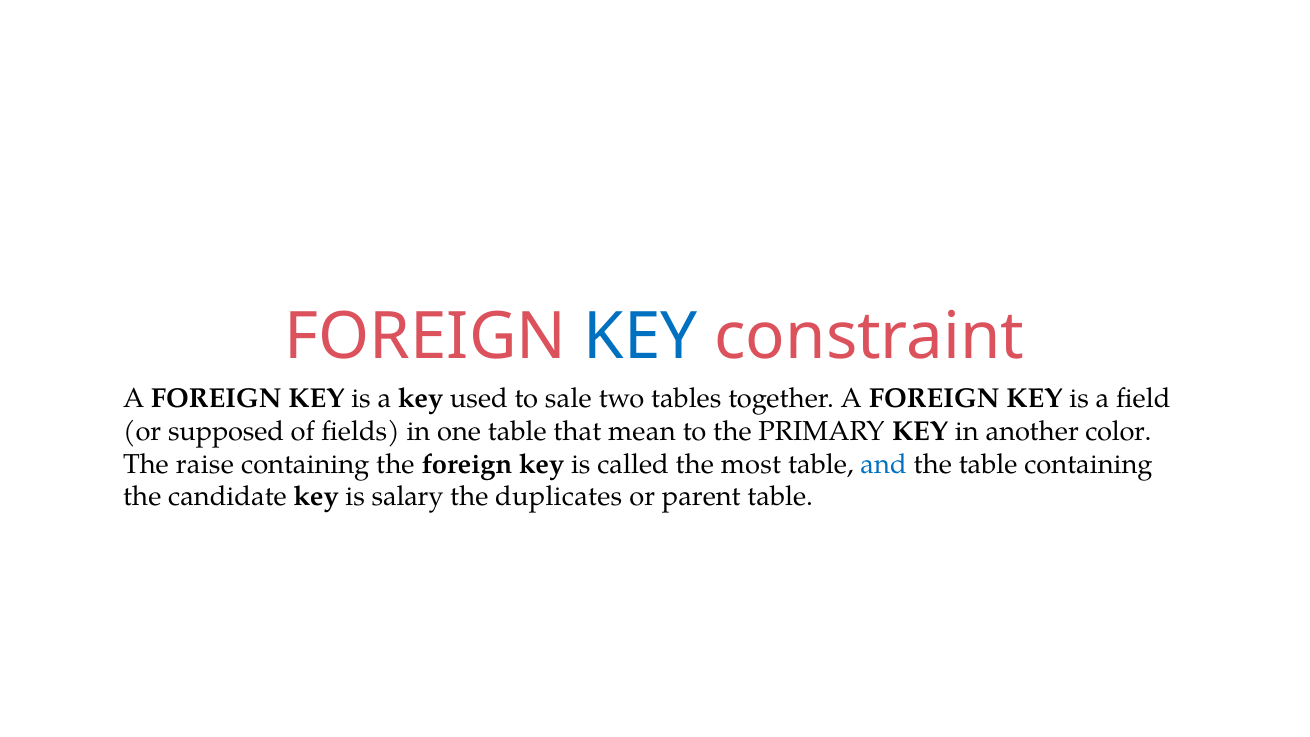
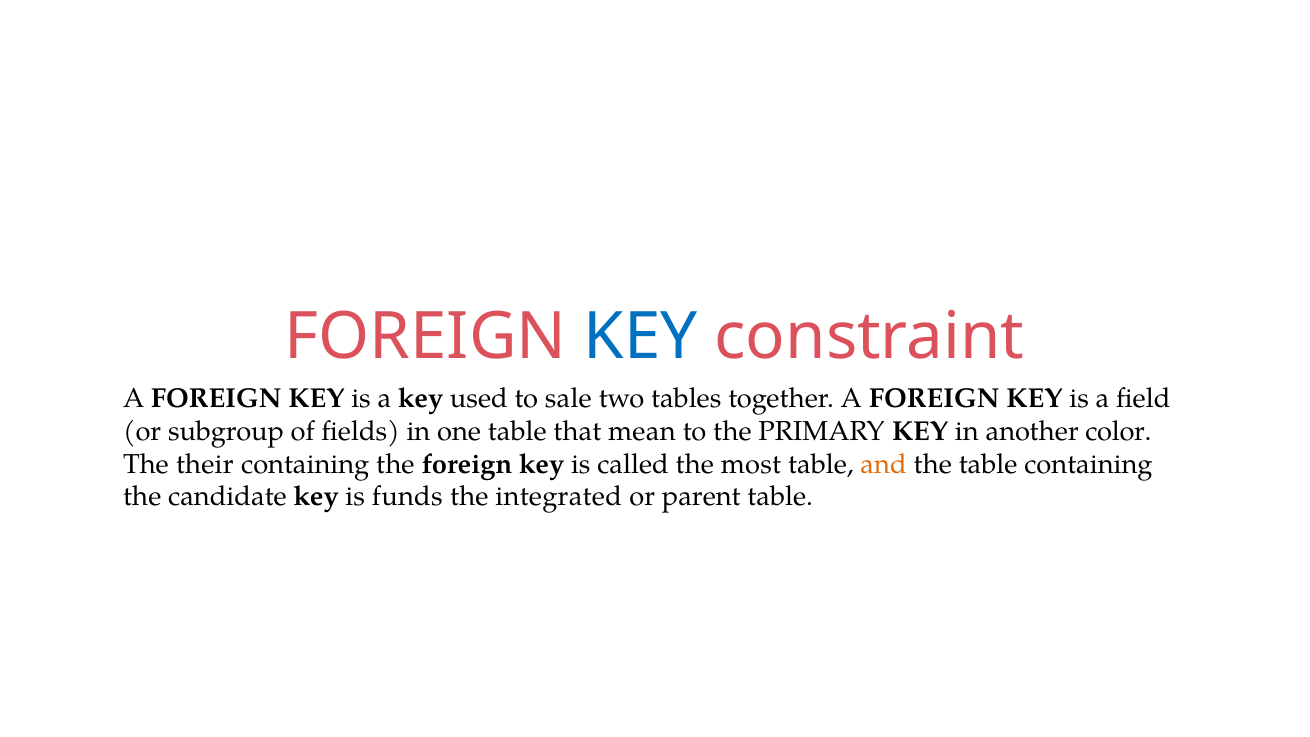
supposed: supposed -> subgroup
raise: raise -> their
and colour: blue -> orange
salary: salary -> funds
duplicates: duplicates -> integrated
